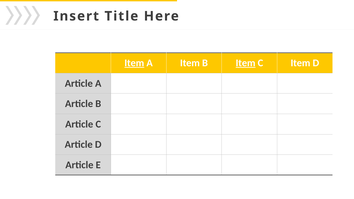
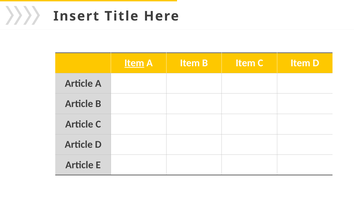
Item at (246, 63) underline: present -> none
